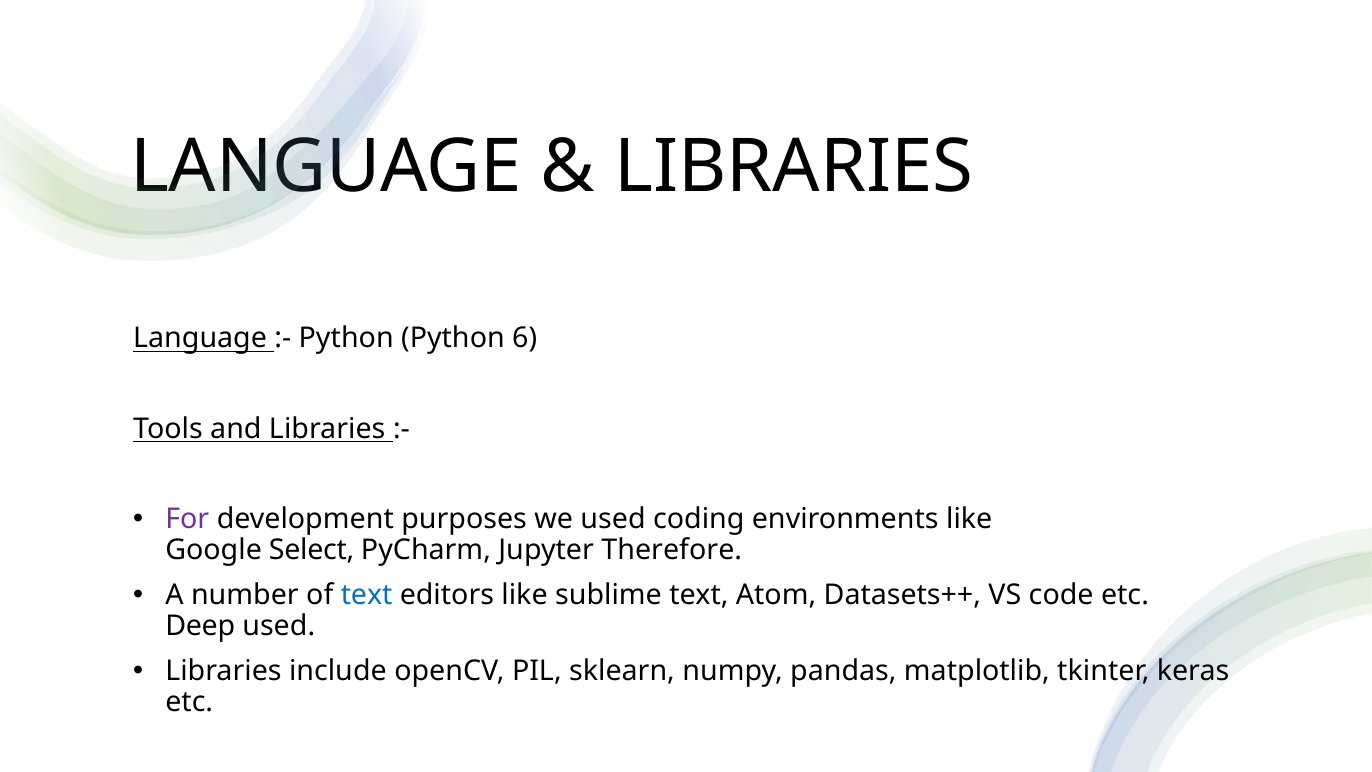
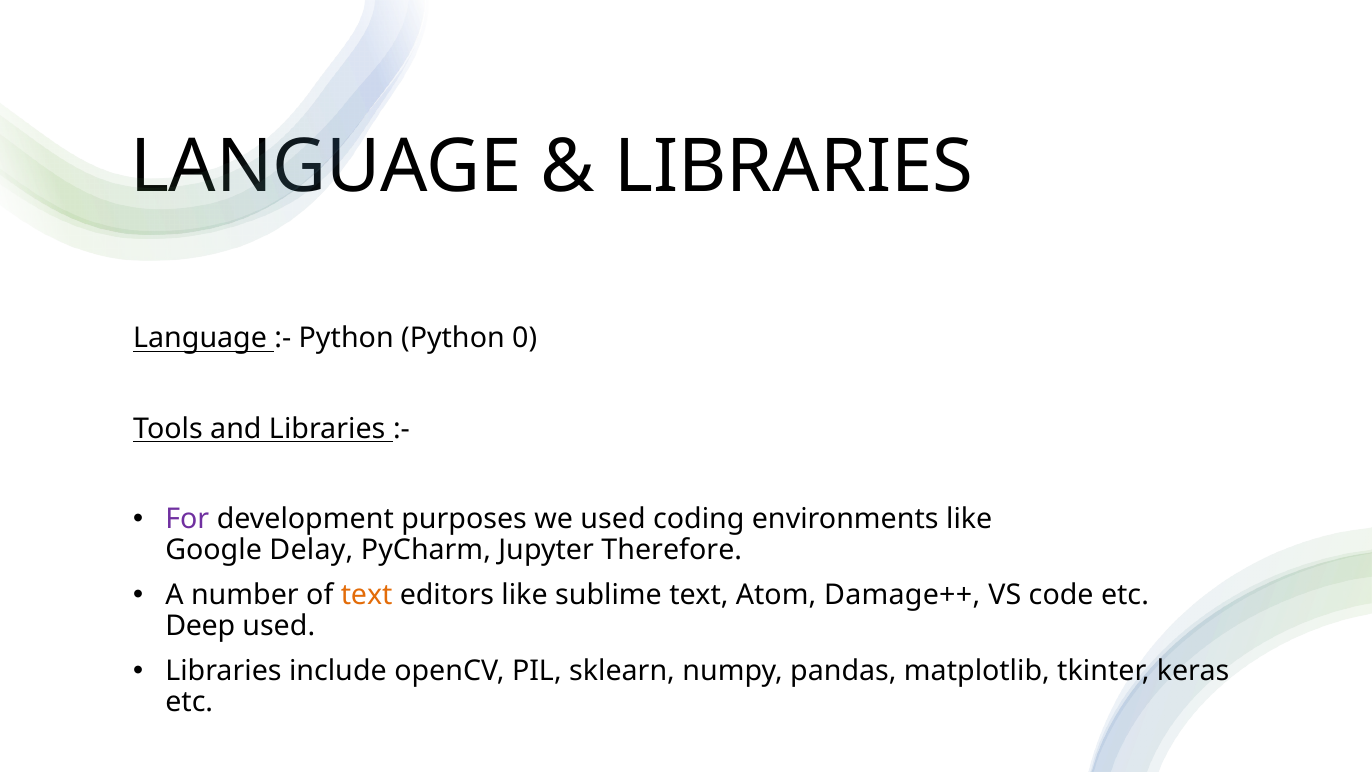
6: 6 -> 0
Select: Select -> Delay
text at (367, 595) colour: blue -> orange
Datasets++: Datasets++ -> Damage++
